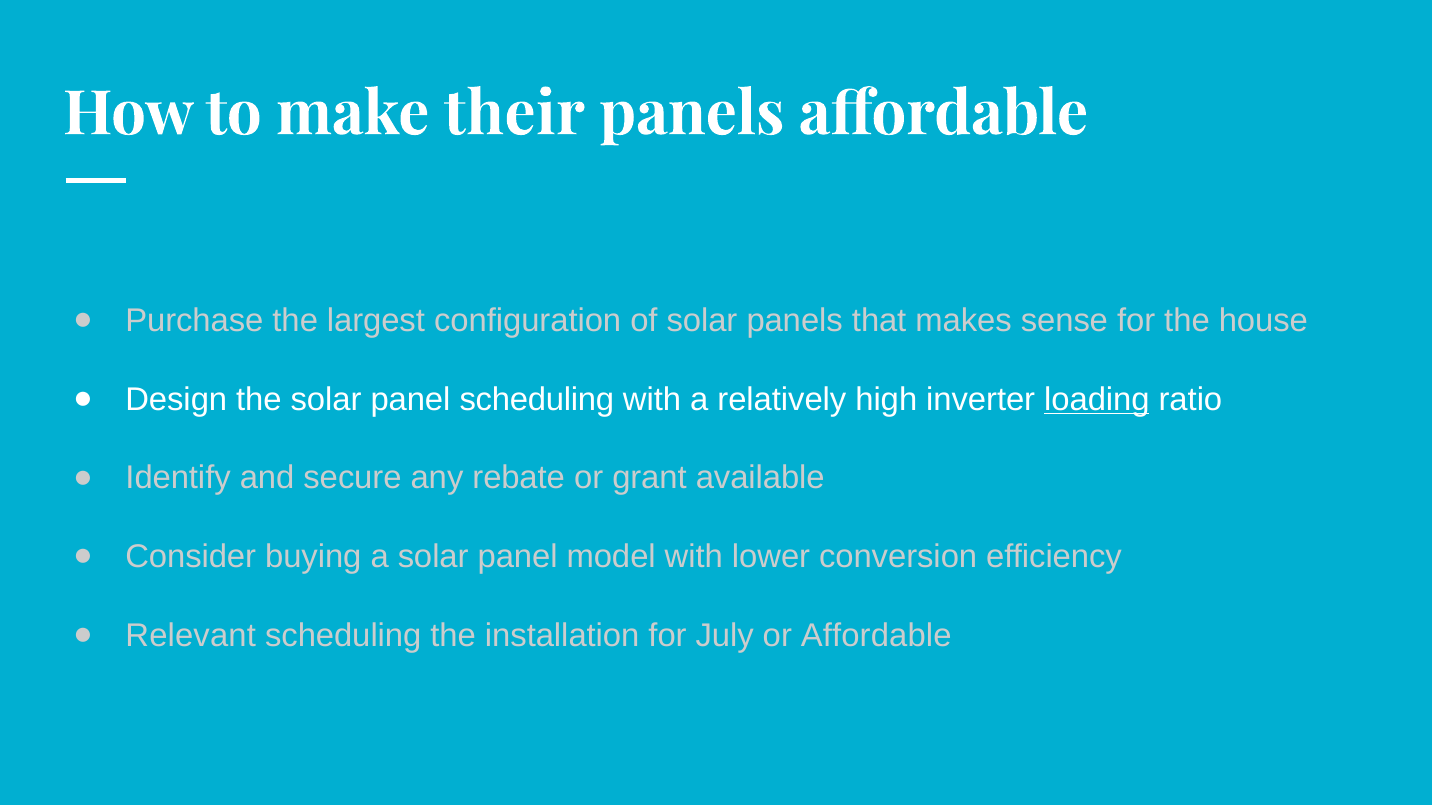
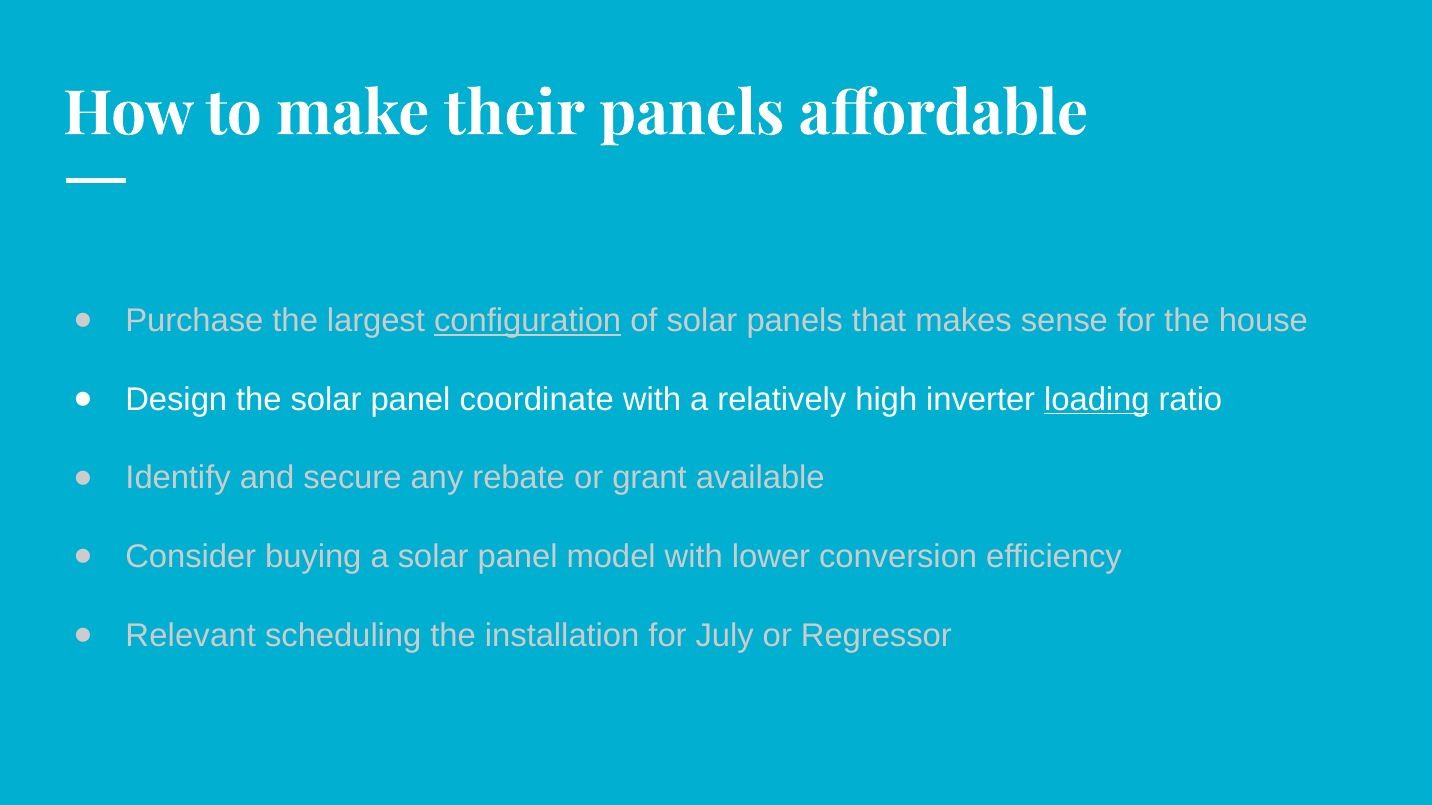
configuration underline: none -> present
panel scheduling: scheduling -> coordinate
or Affordable: Affordable -> Regressor
